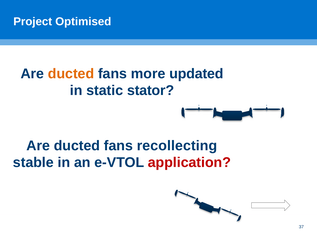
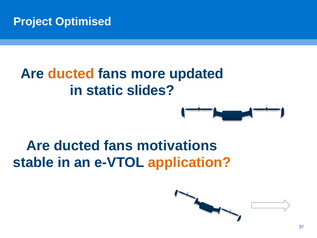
stator: stator -> slides
recollecting: recollecting -> motivations
application colour: red -> orange
